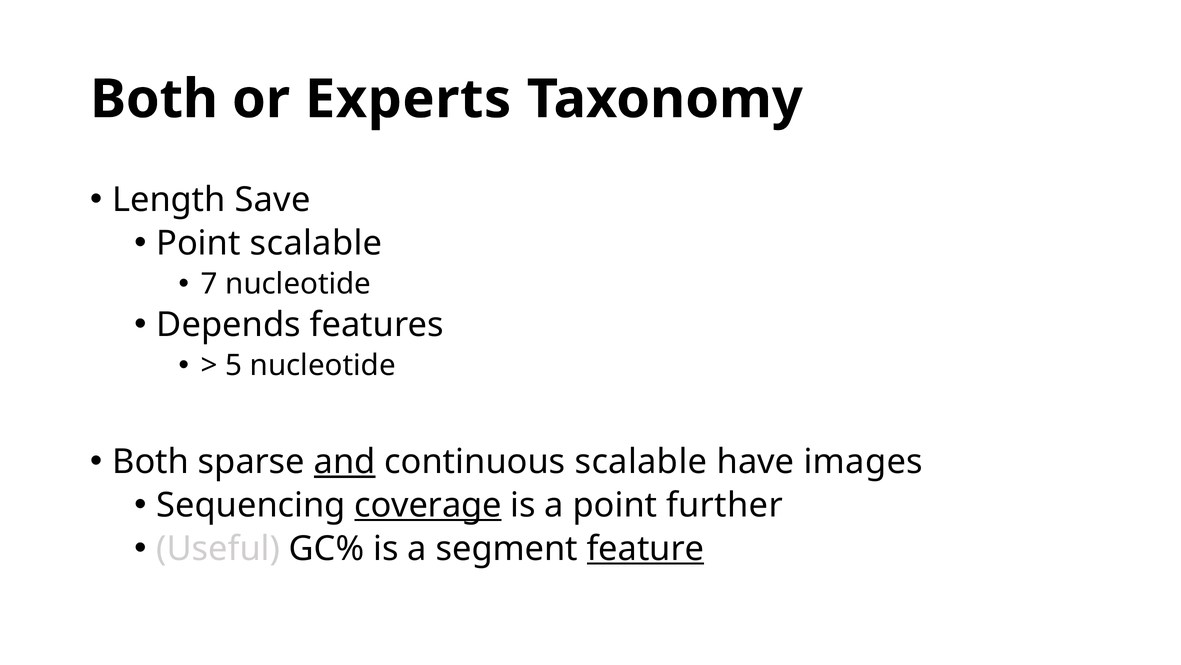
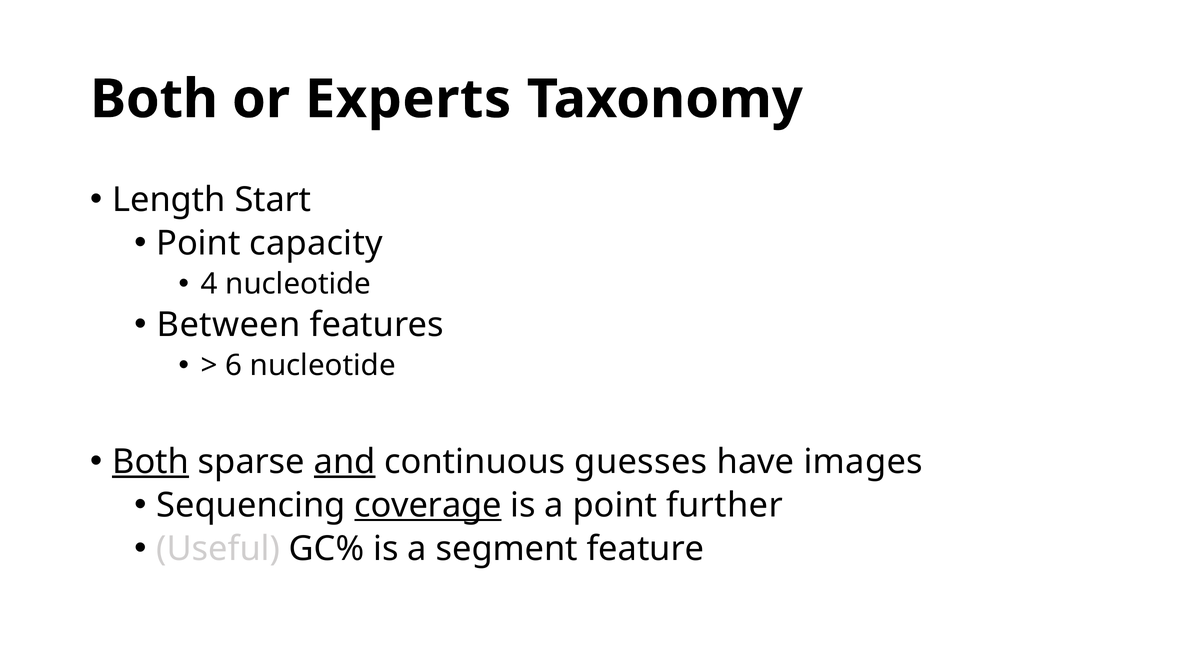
Save: Save -> Start
Point scalable: scalable -> capacity
7: 7 -> 4
Depends: Depends -> Between
5: 5 -> 6
Both at (151, 461) underline: none -> present
continuous scalable: scalable -> guesses
feature underline: present -> none
